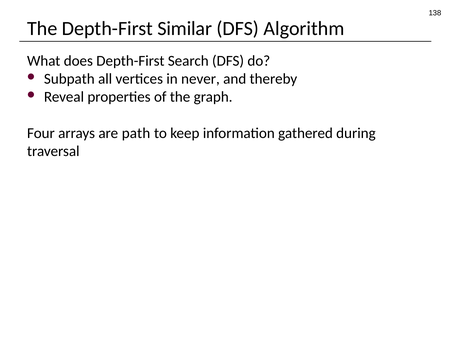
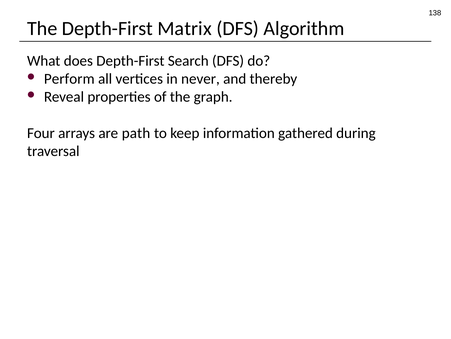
Similar: Similar -> Matrix
Subpath: Subpath -> Perform
